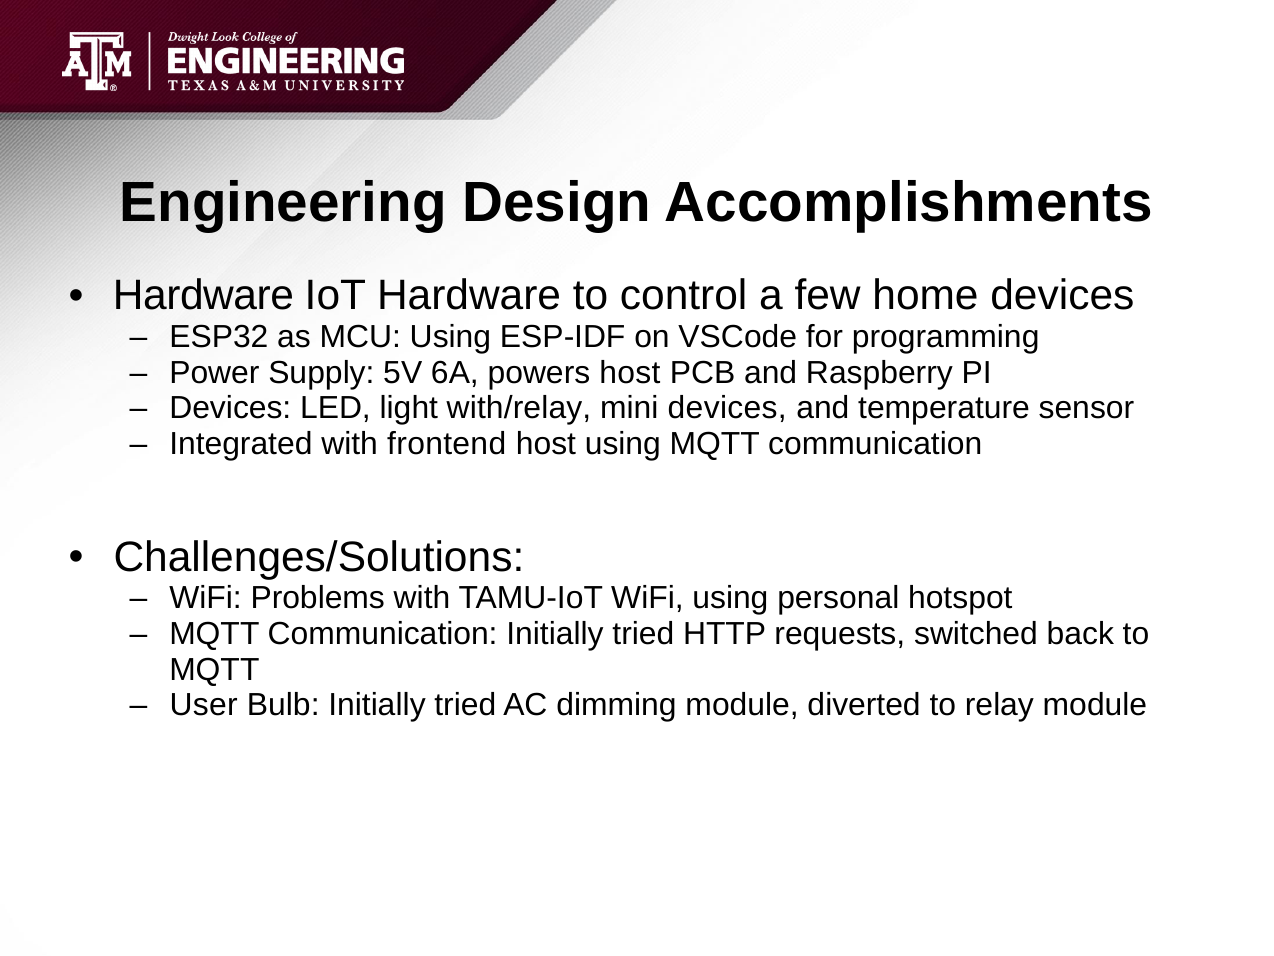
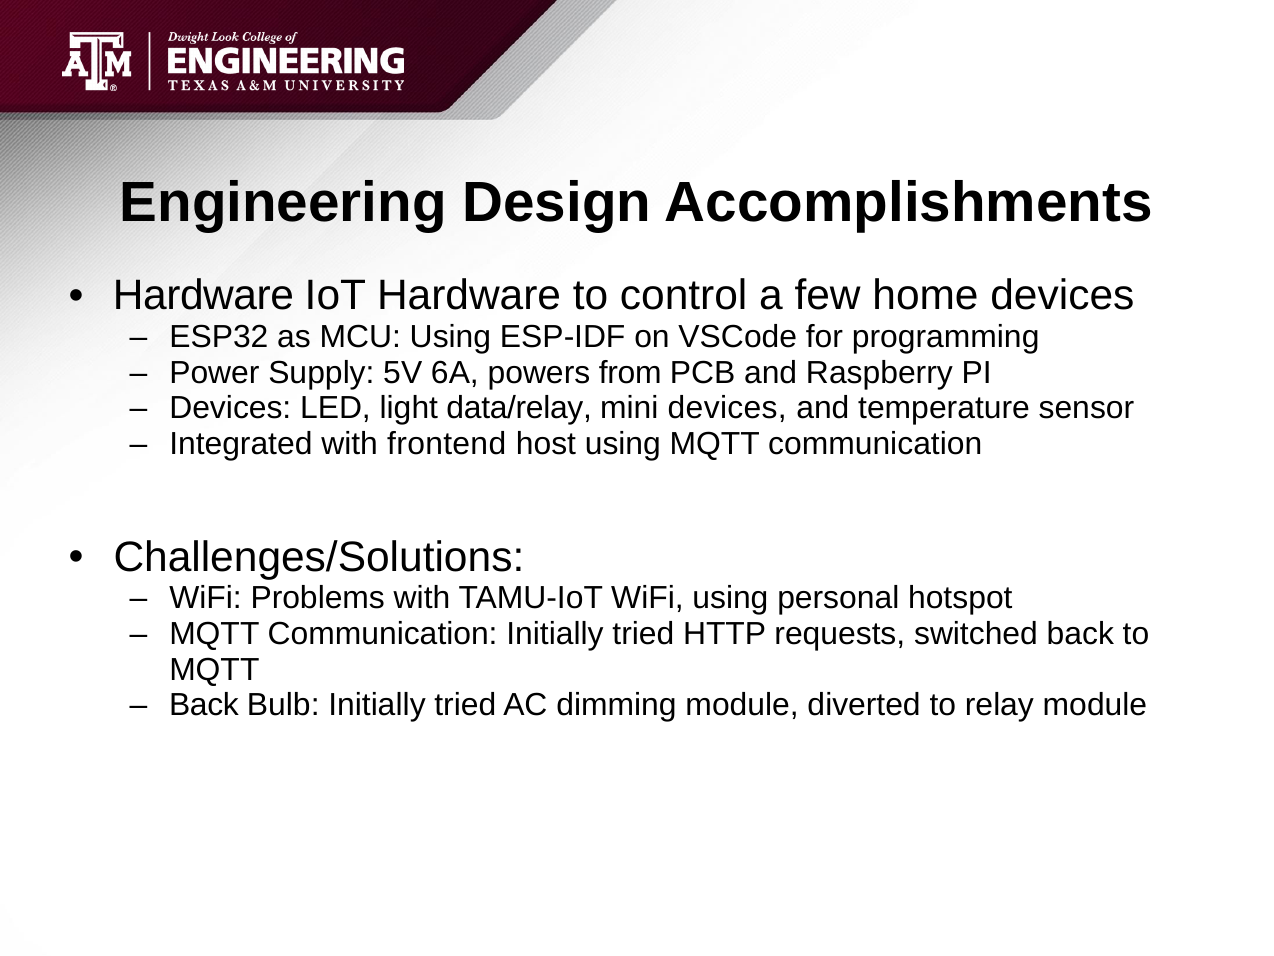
powers host: host -> from
with/relay: with/relay -> data/relay
User at (204, 705): User -> Back
